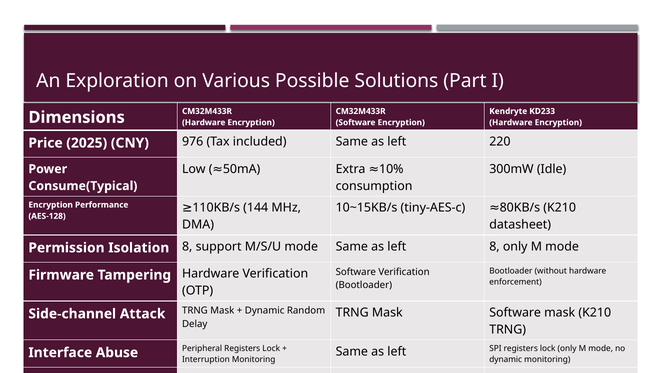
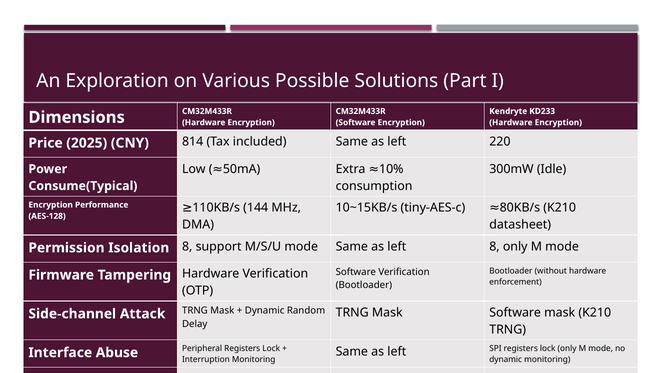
976: 976 -> 814
